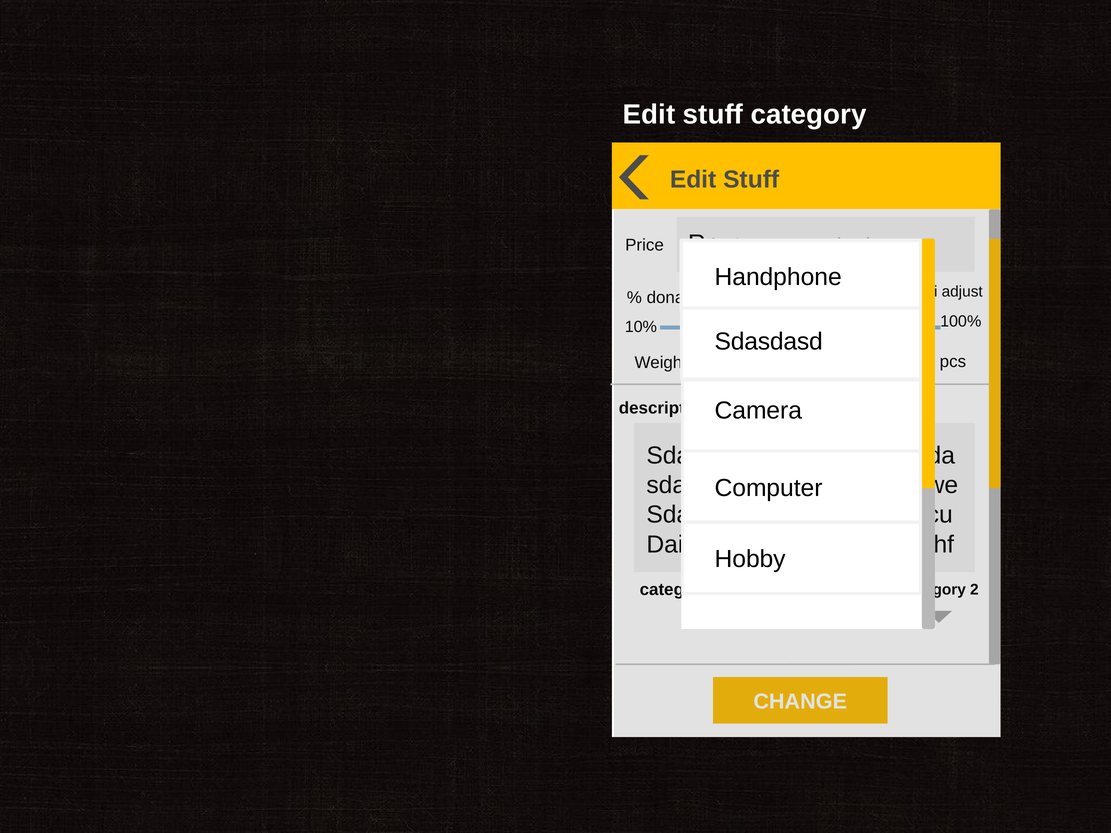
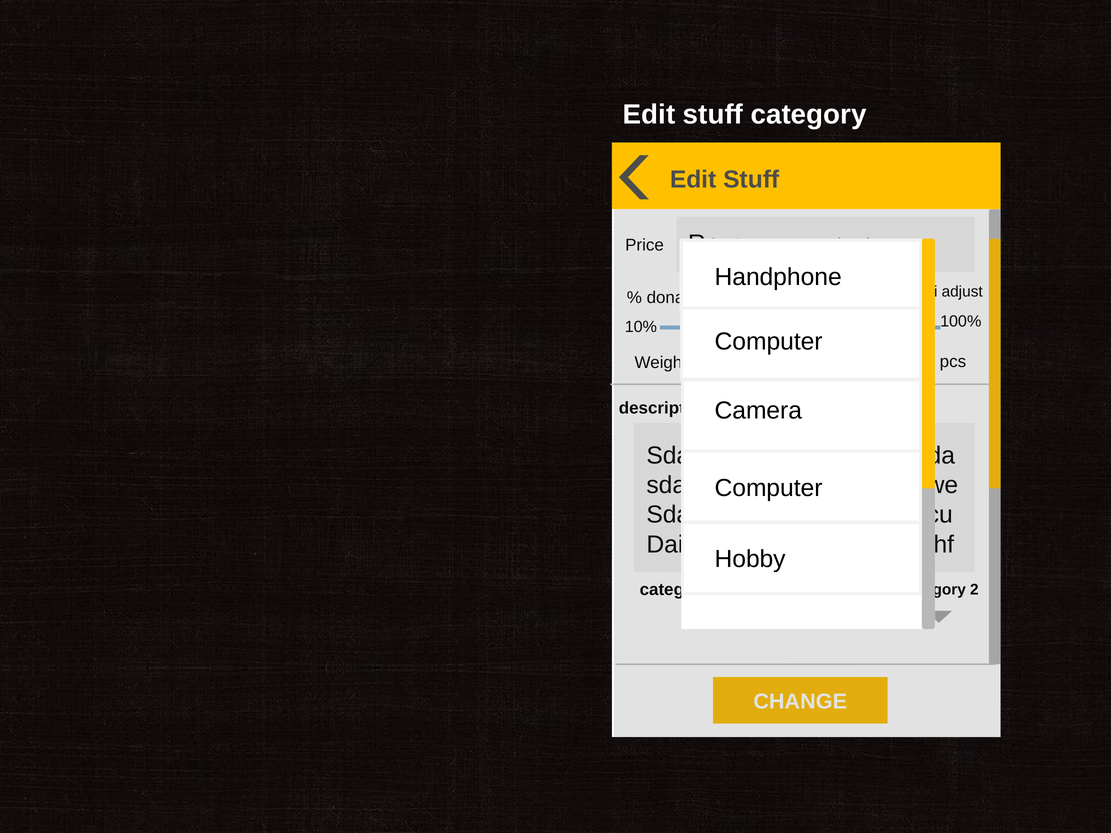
Sdasdasd at (769, 342): Sdasdasd -> Computer
